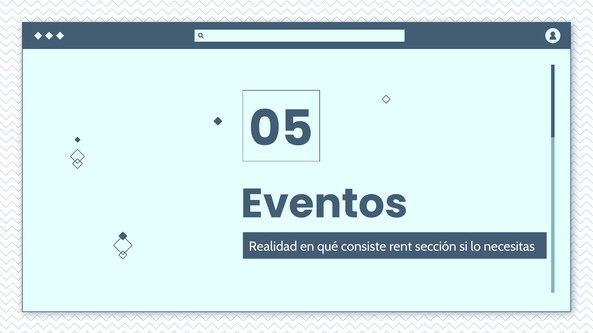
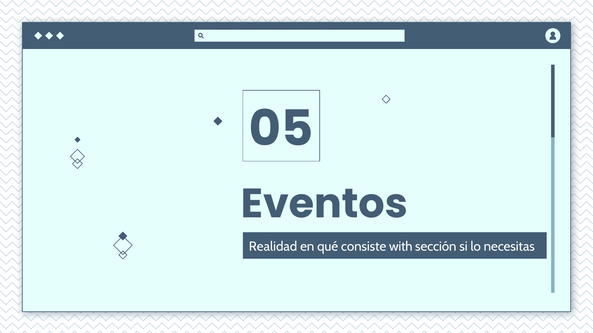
rent: rent -> with
